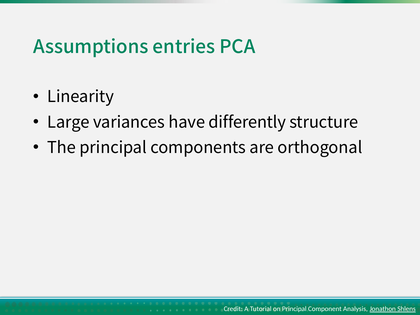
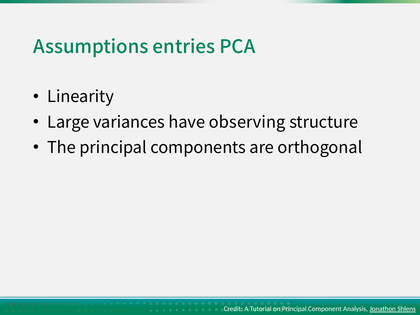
differently: differently -> observing
